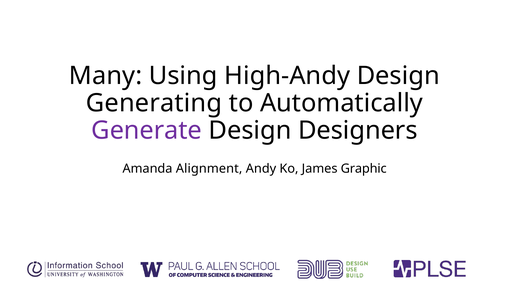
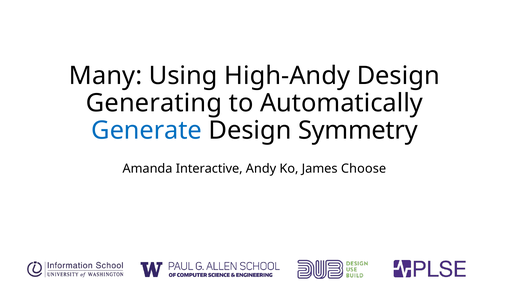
Generate colour: purple -> blue
Designers: Designers -> Symmetry
Alignment: Alignment -> Interactive
Graphic: Graphic -> Choose
